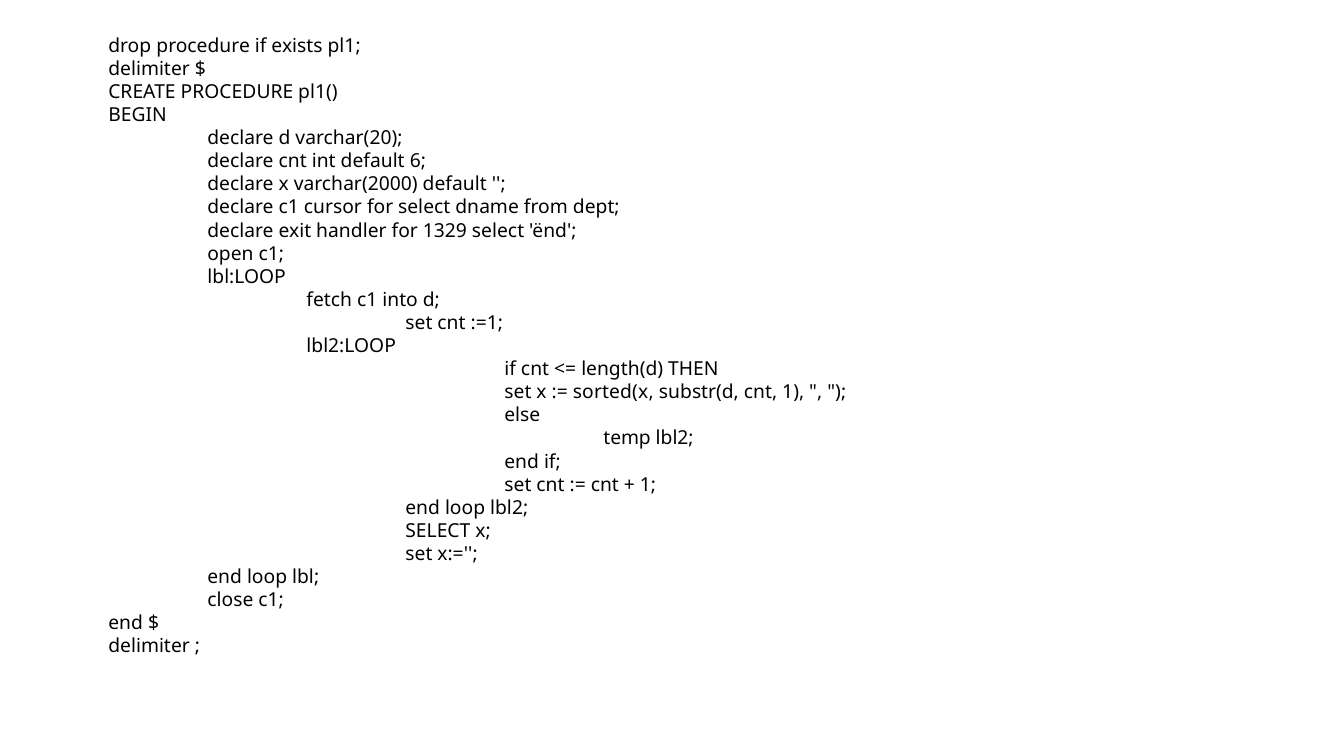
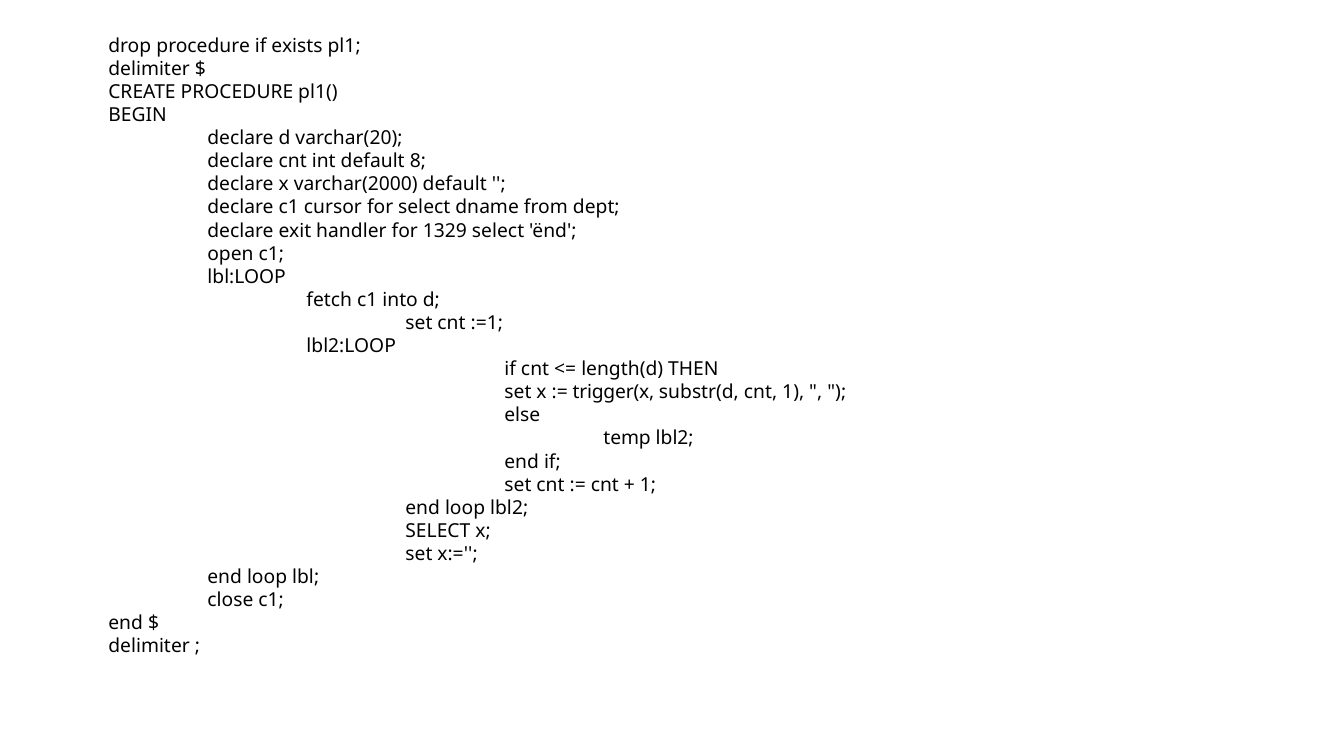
6: 6 -> 8
sorted(x: sorted(x -> trigger(x
